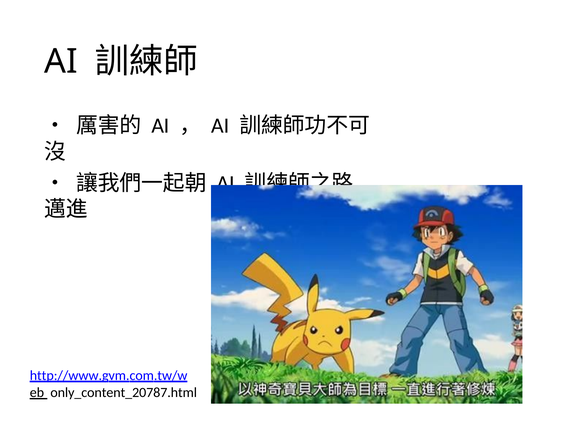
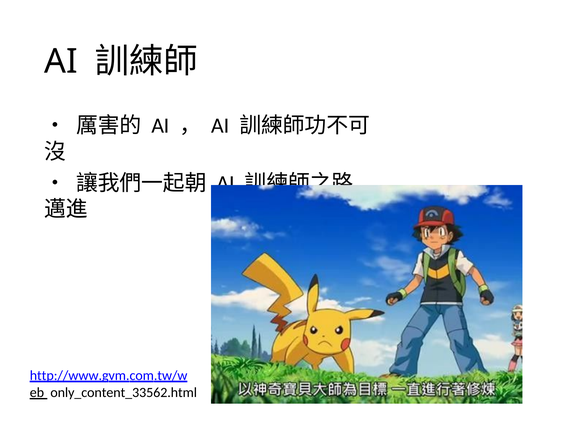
only_content_20787.html: only_content_20787.html -> only_content_33562.html
